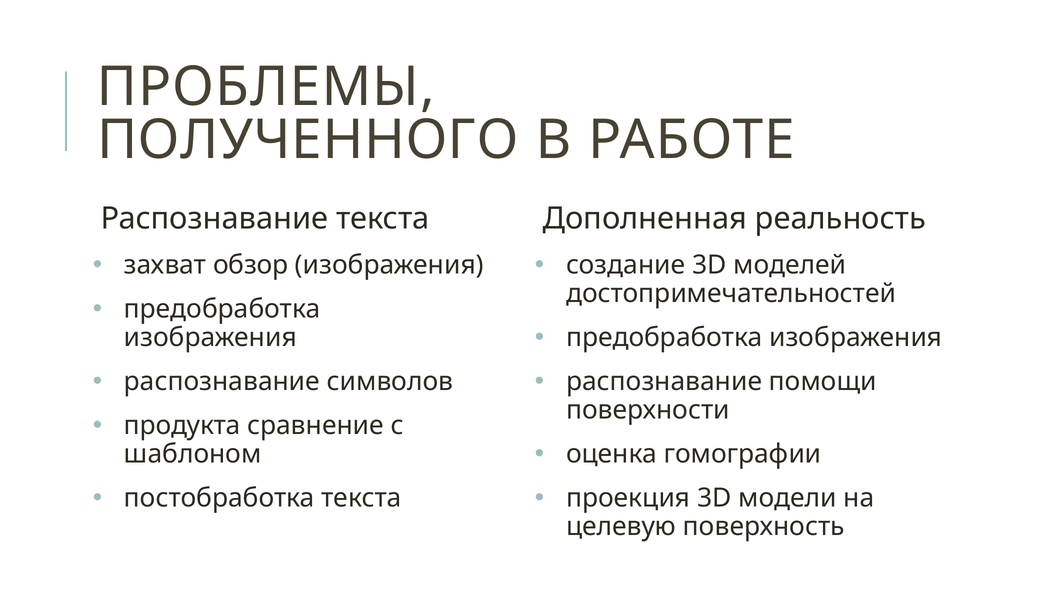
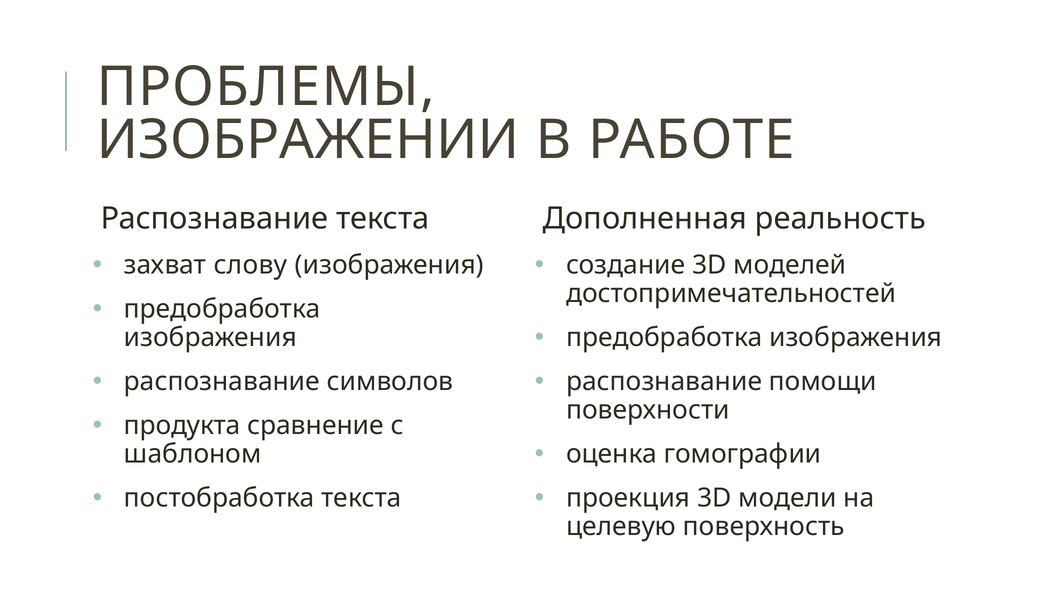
ПОЛУЧЕННОГО: ПОЛУЧЕННОГО -> ИЗОБРАЖЕНИИ
обзор: обзор -> слову
